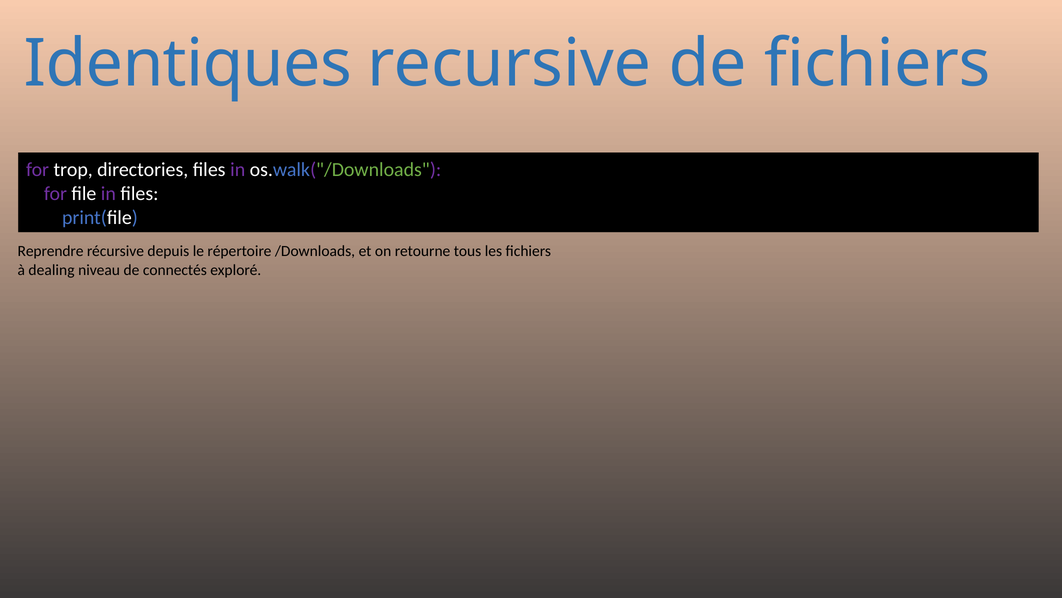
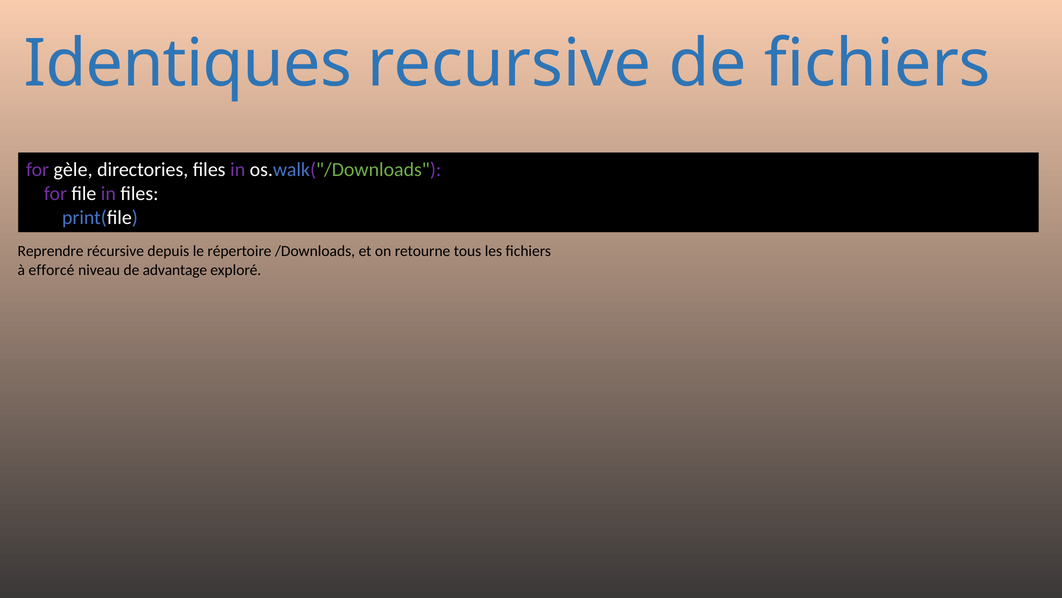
trop: trop -> gèle
dealing: dealing -> efforcé
connectés: connectés -> advantage
